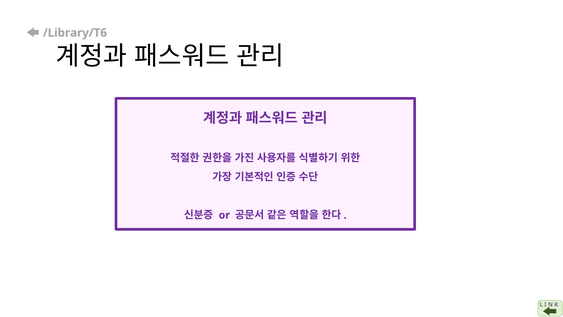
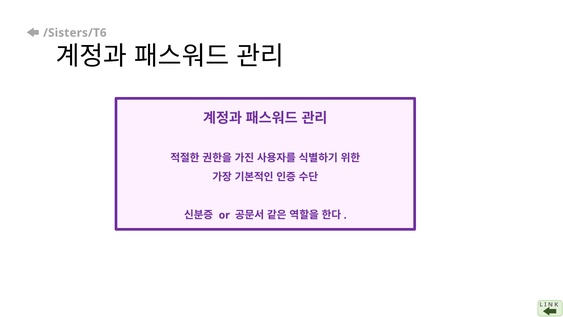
/Library/T6: /Library/T6 -> /Sisters/T6
